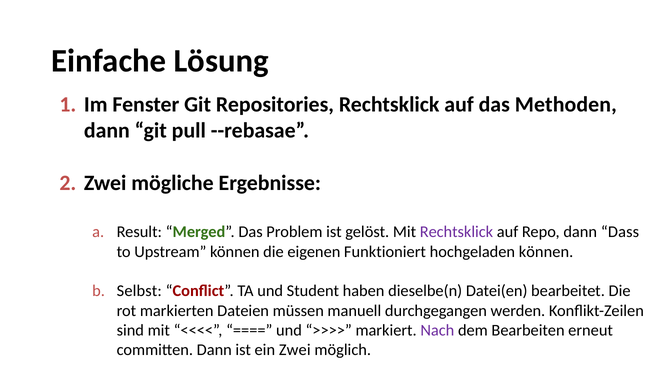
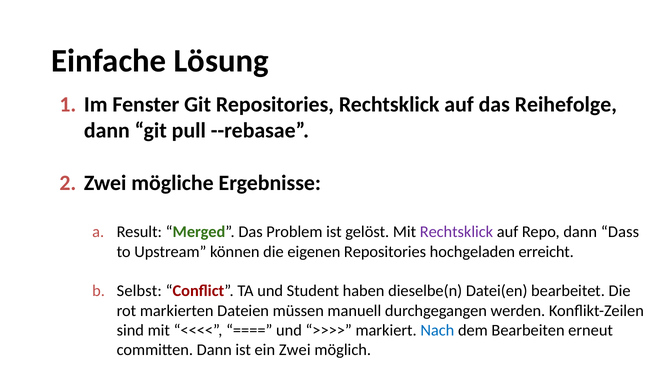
Methoden: Methoden -> Reihefolge
eigenen Funktioniert: Funktioniert -> Repositories
hochgeladen können: können -> erreicht
Nach colour: purple -> blue
